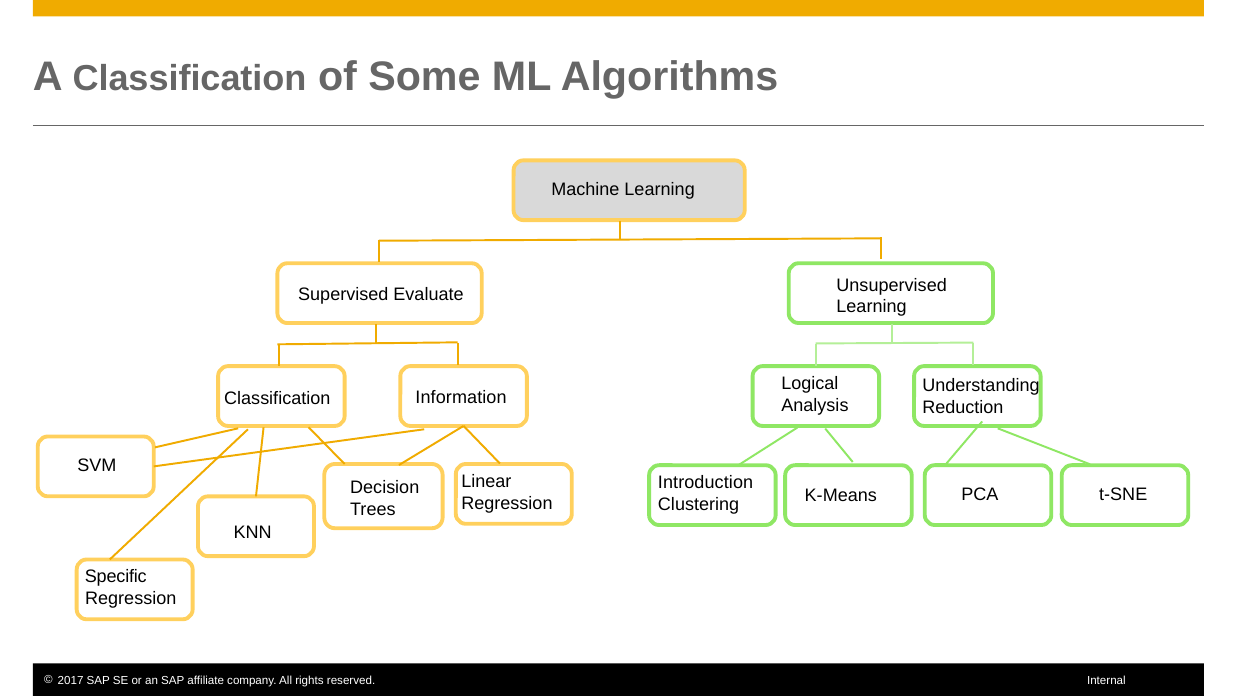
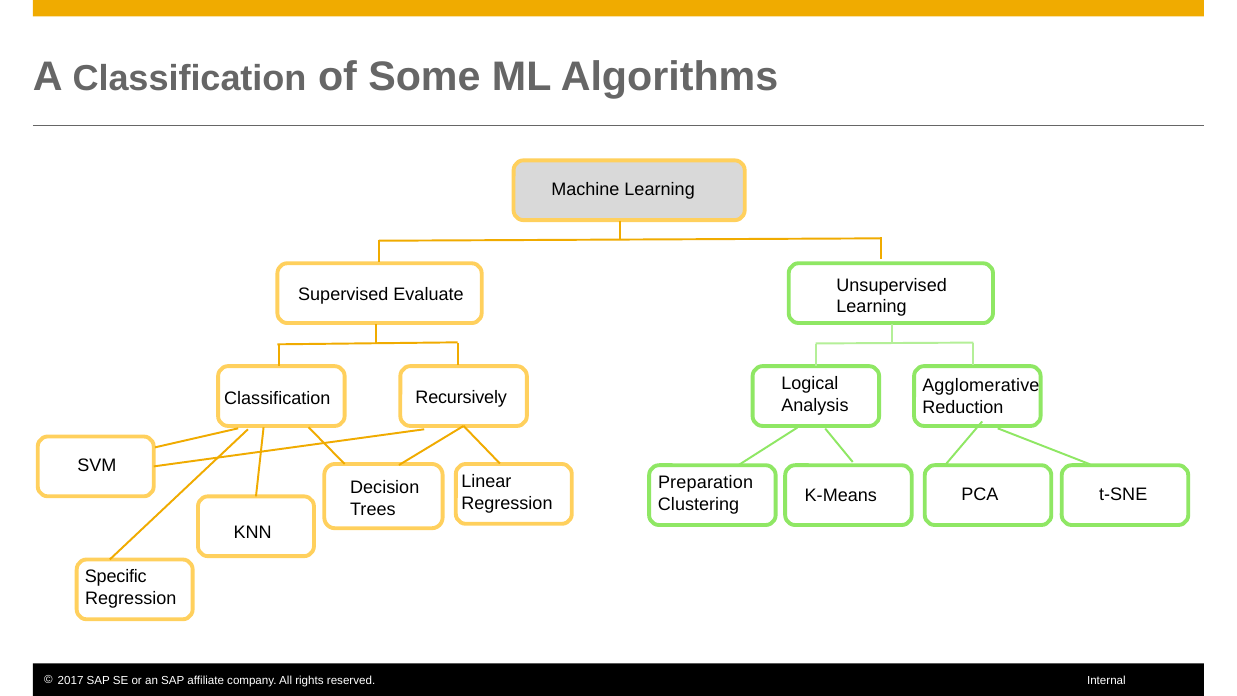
Understanding: Understanding -> Agglomerative
Information: Information -> Recursively
Introduction: Introduction -> Preparation
